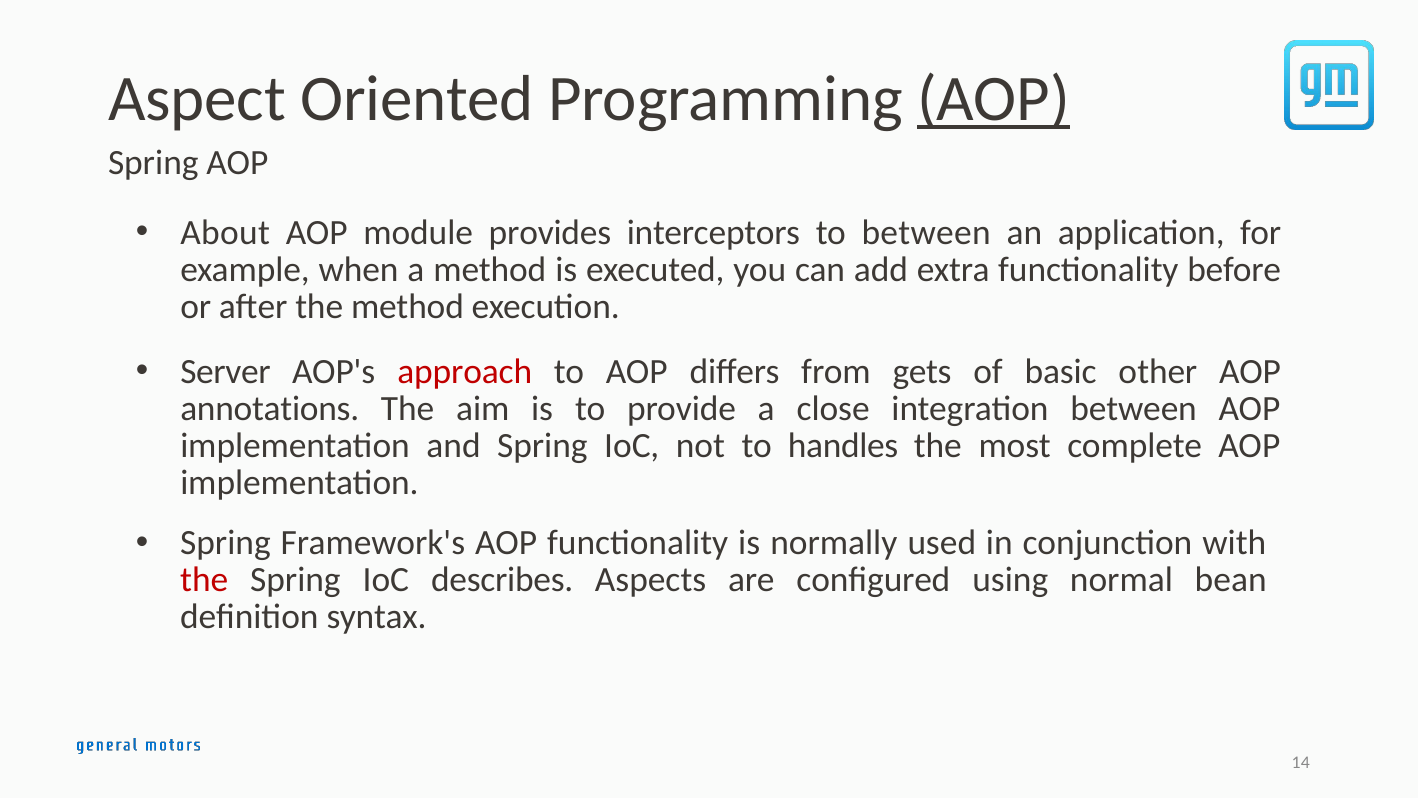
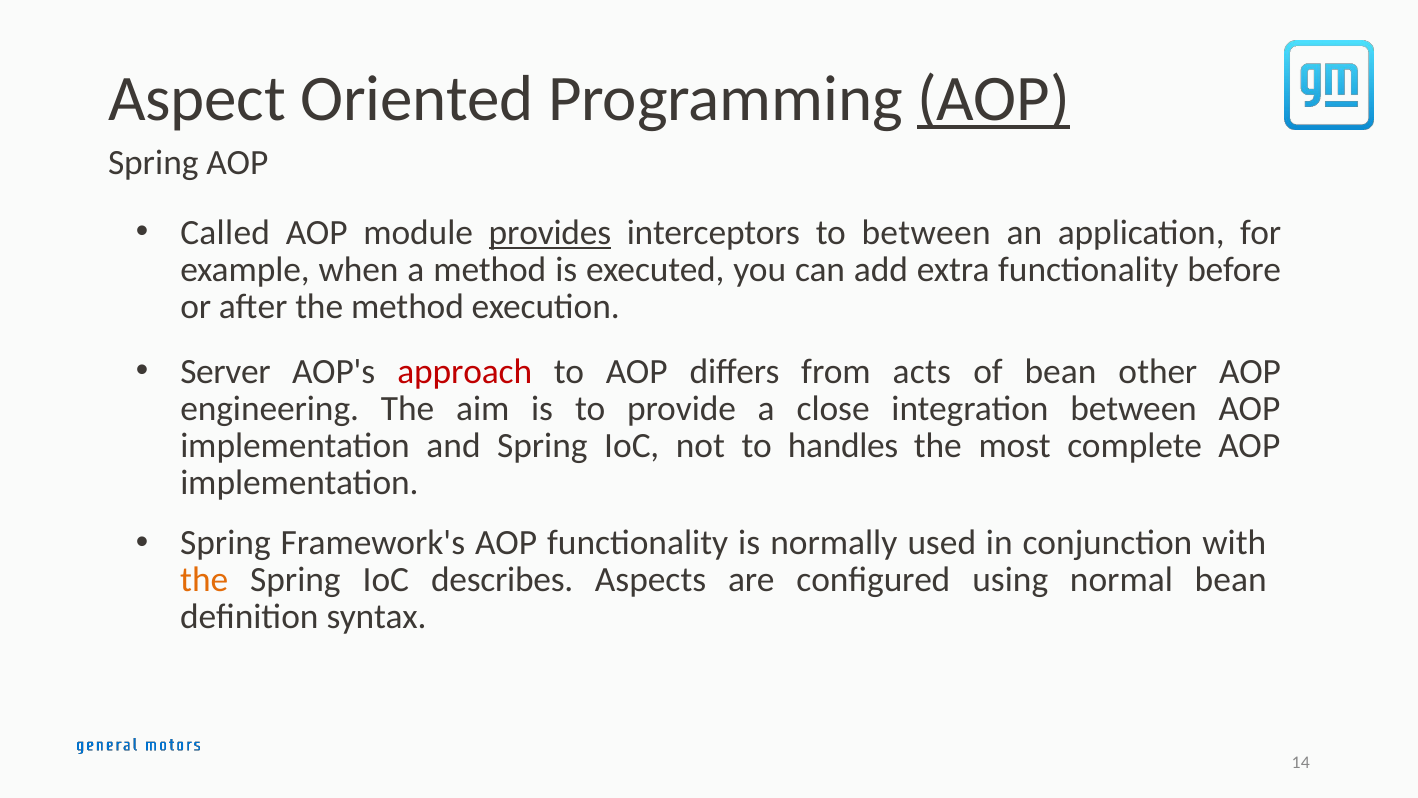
About: About -> Called
provides underline: none -> present
gets: gets -> acts
of basic: basic -> bean
annotations: annotations -> engineering
the at (204, 580) colour: red -> orange
